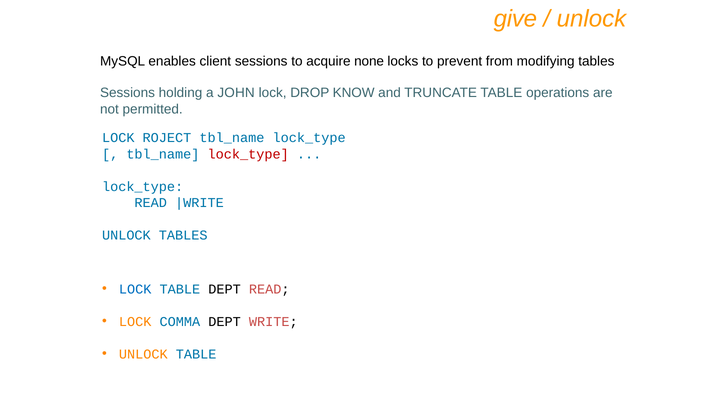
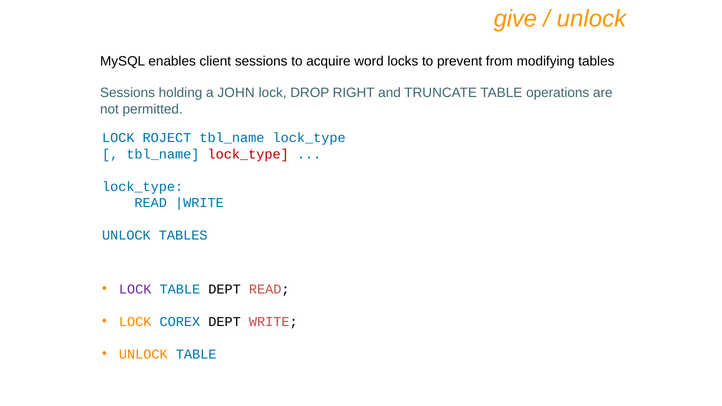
none: none -> word
KNOW: KNOW -> RIGHT
LOCK at (135, 289) colour: blue -> purple
COMMA: COMMA -> COREX
